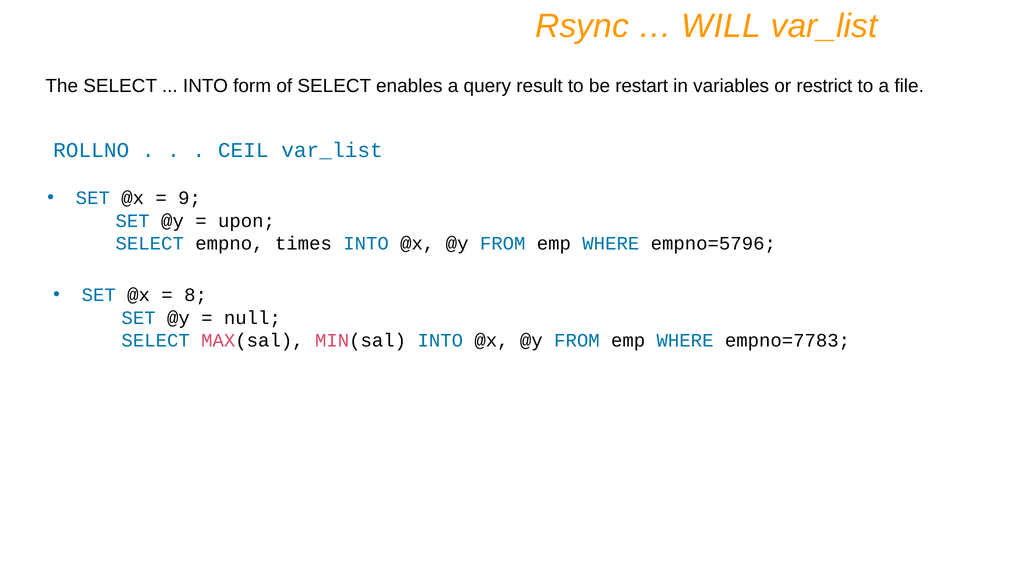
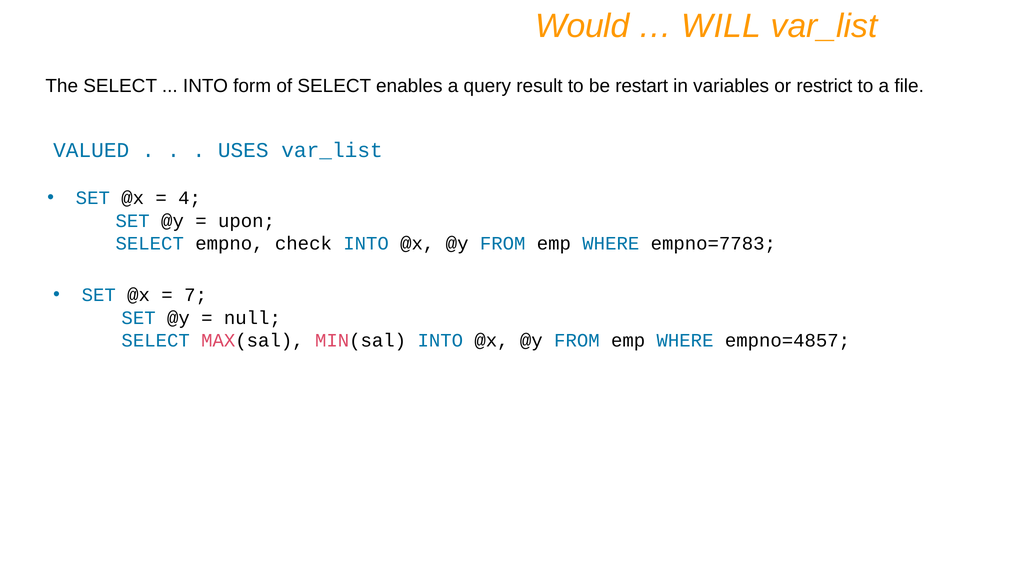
Rsync: Rsync -> Would
ROLLNO: ROLLNO -> VALUED
CEIL: CEIL -> USES
9: 9 -> 4
times: times -> check
empno=5796: empno=5796 -> empno=7783
8: 8 -> 7
empno=7783: empno=7783 -> empno=4857
